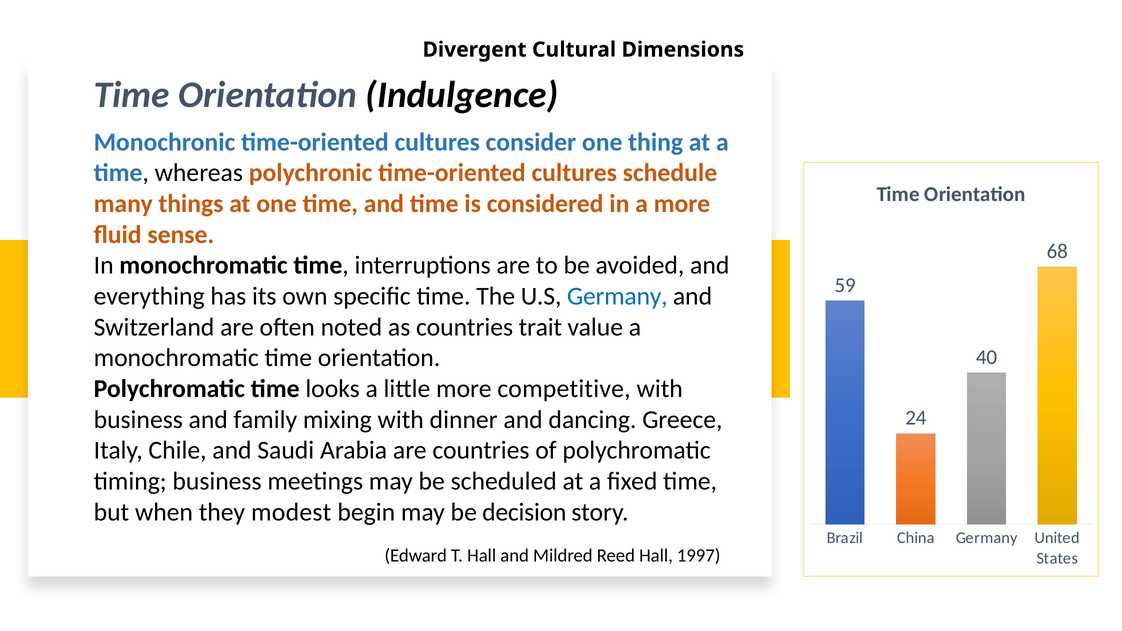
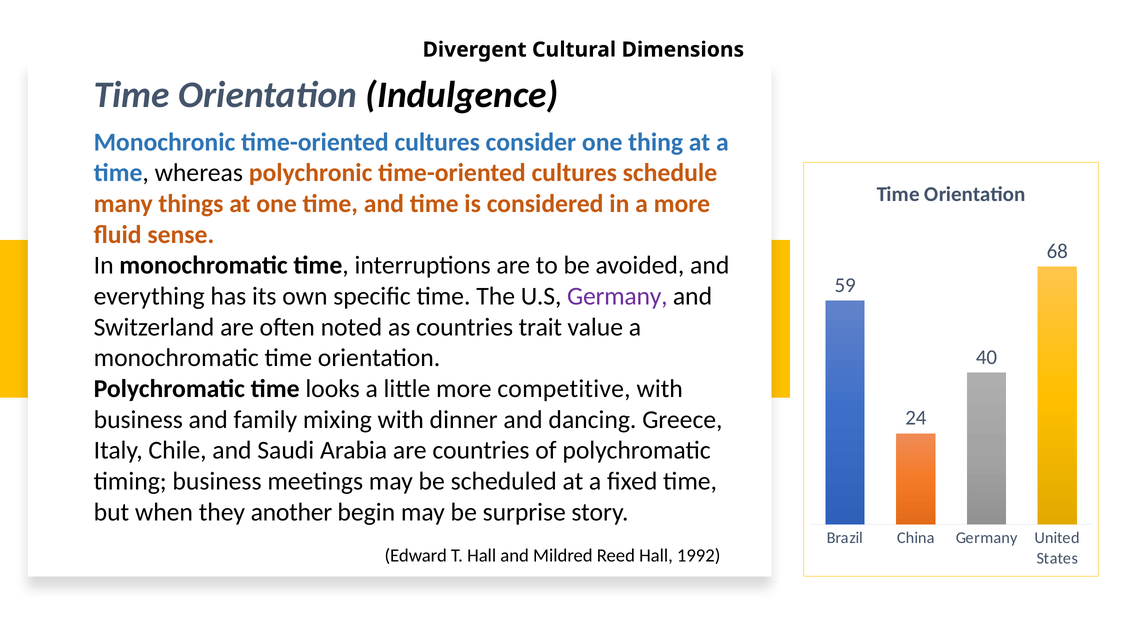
Germany at (617, 296) colour: blue -> purple
modest: modest -> another
decision: decision -> surprise
1997: 1997 -> 1992
